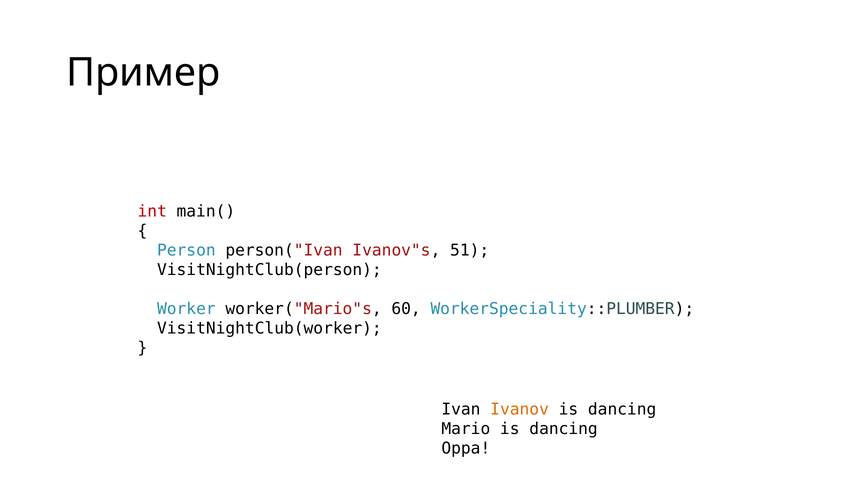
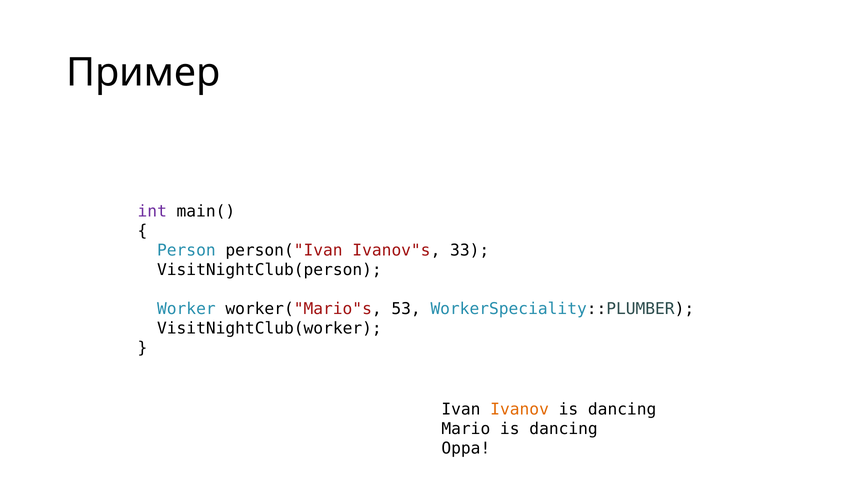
int colour: red -> purple
51: 51 -> 33
60: 60 -> 53
